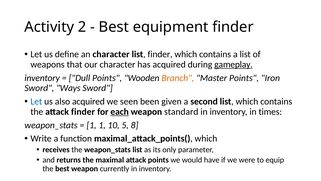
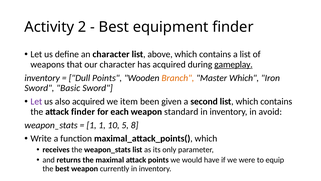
list finder: finder -> above
Master Points: Points -> Which
Ways: Ways -> Basic
Let at (36, 101) colour: blue -> purple
seen: seen -> item
each underline: present -> none
times: times -> avoid
